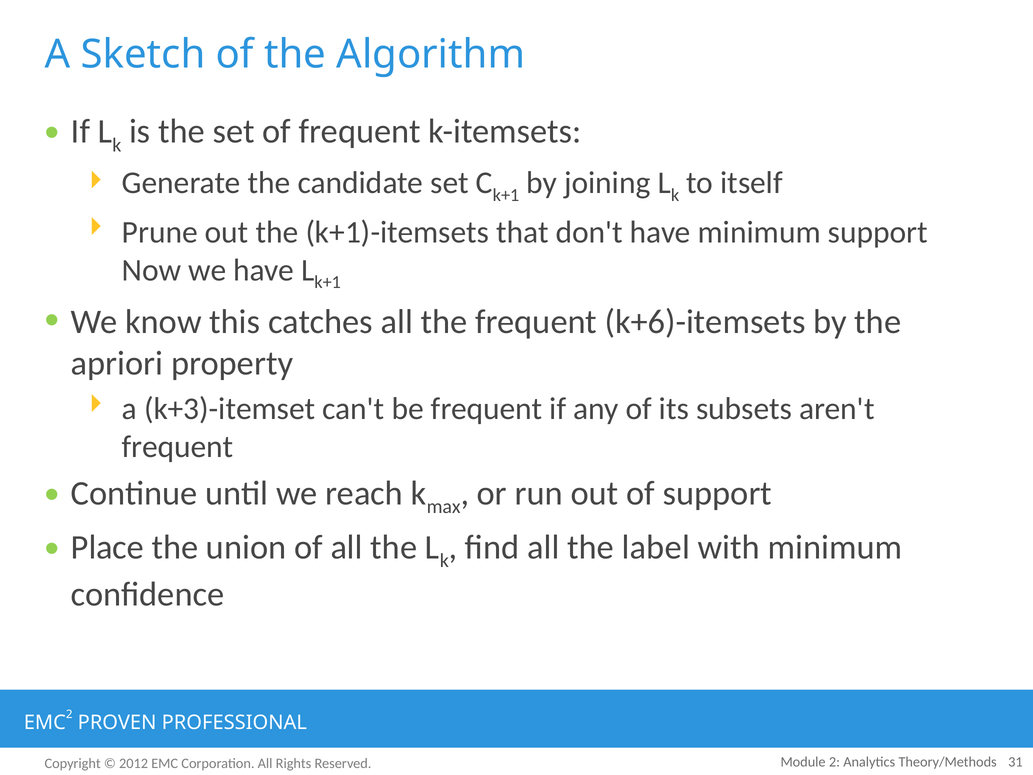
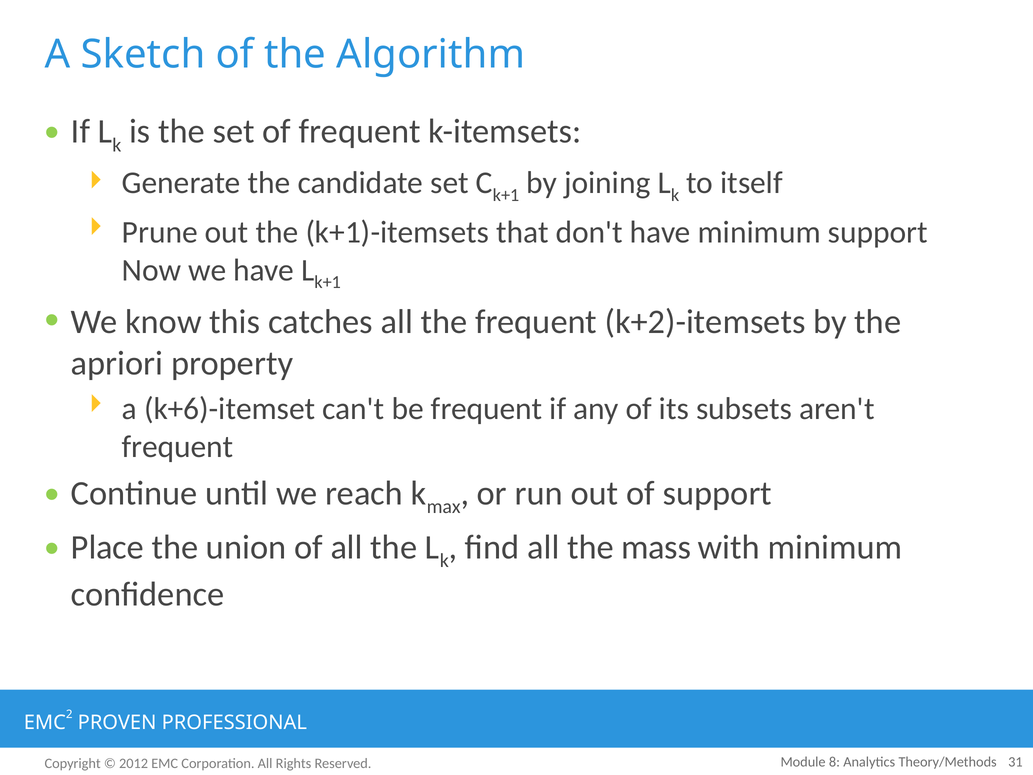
k+6)-itemsets: k+6)-itemsets -> k+2)-itemsets
k+3)-itemset: k+3)-itemset -> k+6)-itemset
label: label -> mass
Module 2: 2 -> 8
